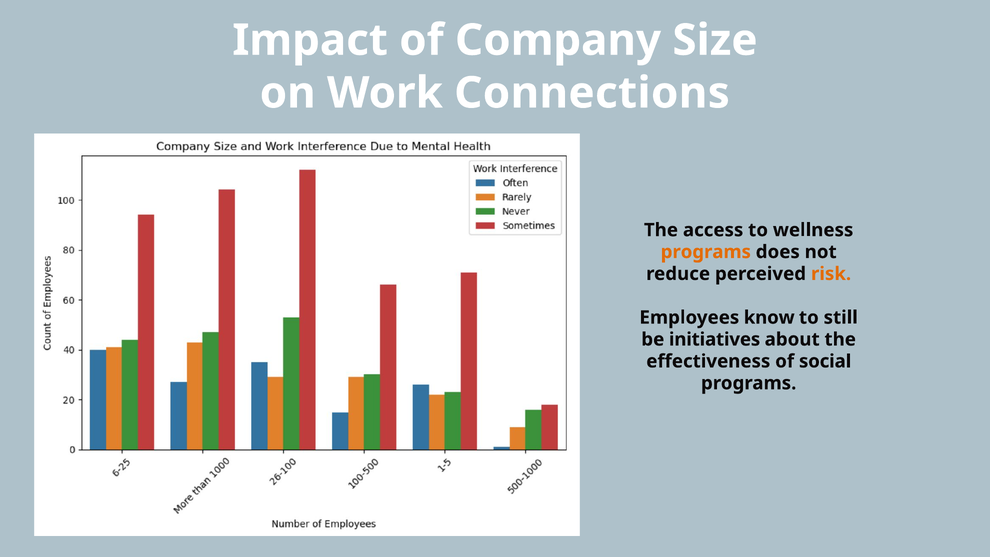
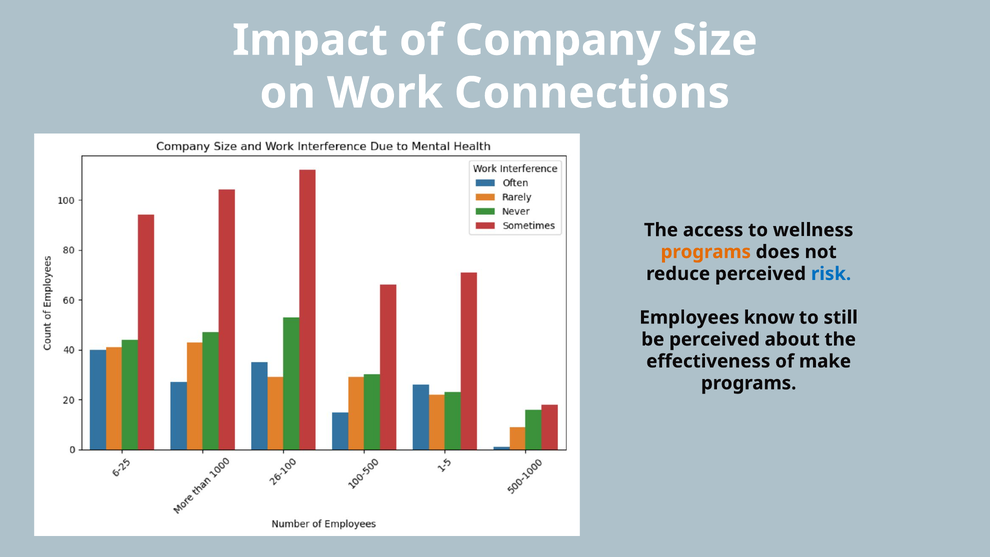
risk colour: orange -> blue
be initiatives: initiatives -> perceived
social: social -> make
